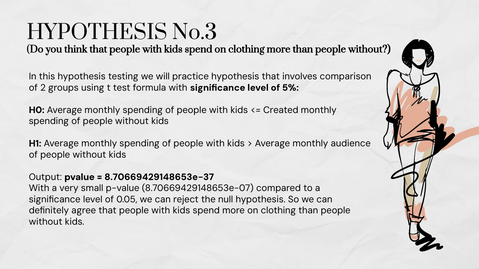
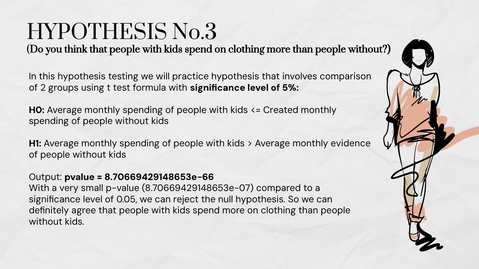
audience: audience -> evidence
8.70669429148653e-37: 8.70669429148653e-37 -> 8.70669429148653e-66
